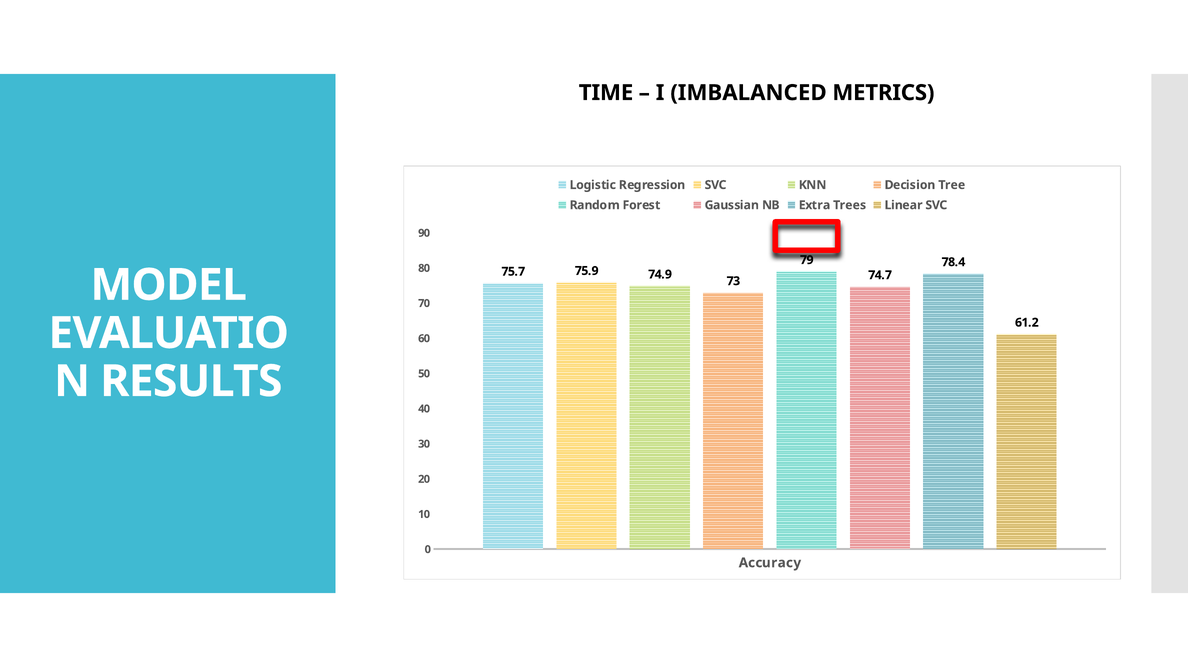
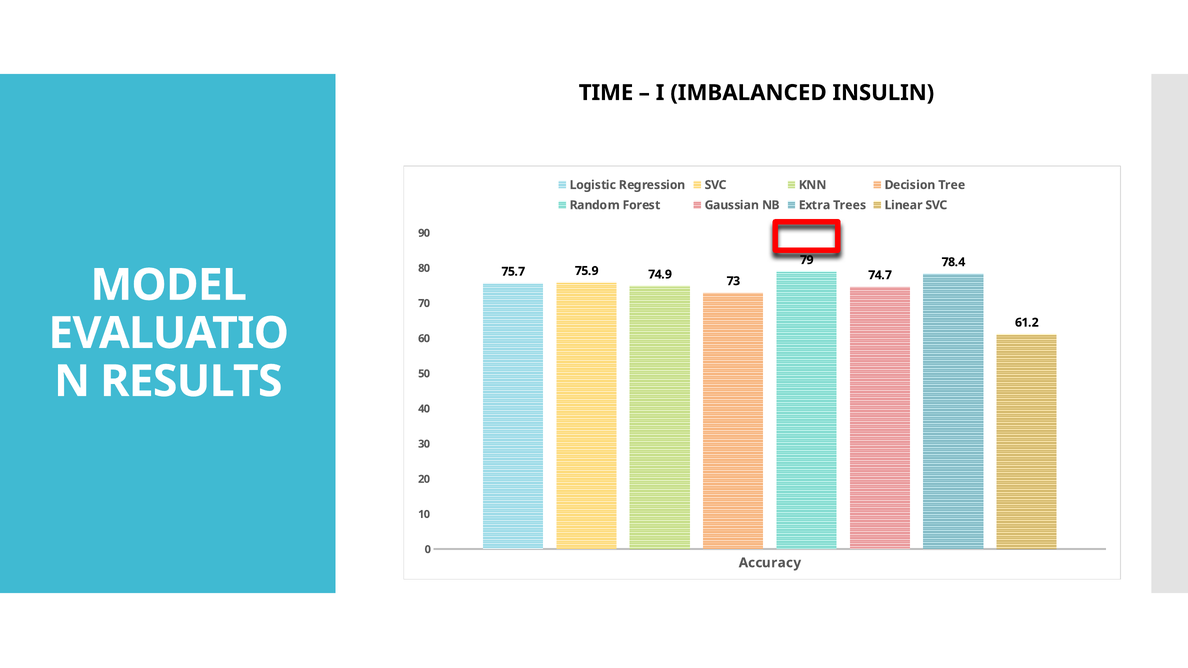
METRICS: METRICS -> INSULIN
